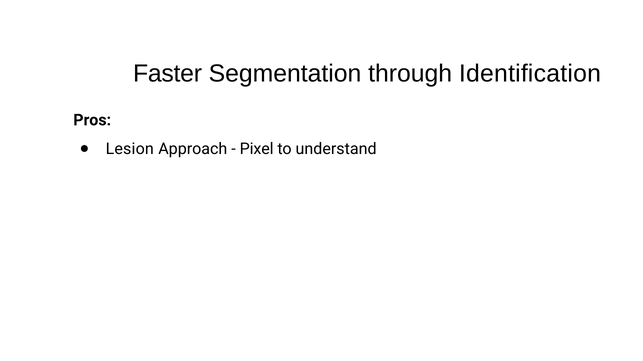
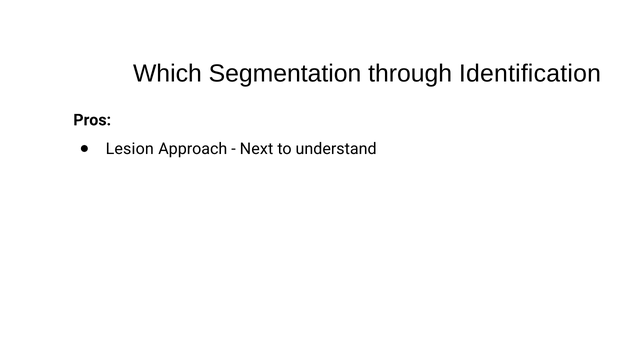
Faster: Faster -> Which
Pixel: Pixel -> Next
